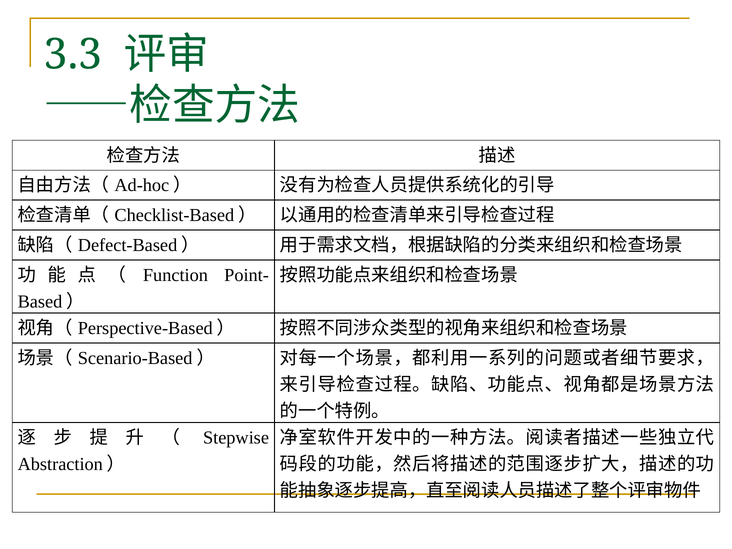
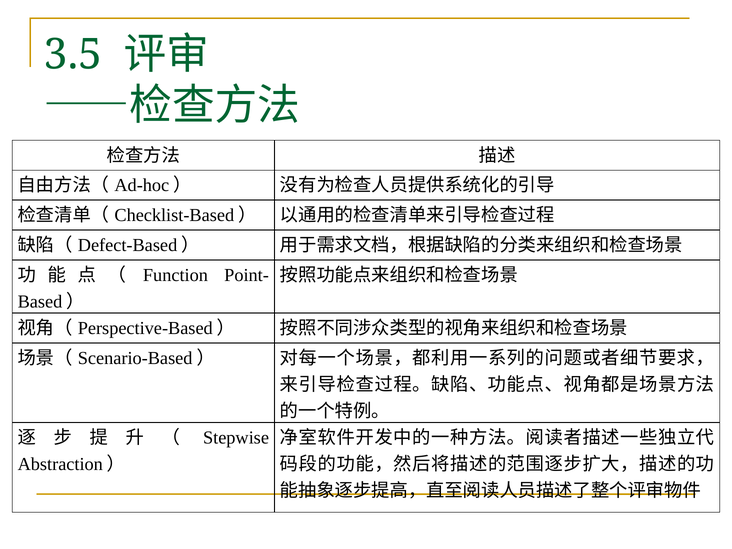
3.3: 3.3 -> 3.5
